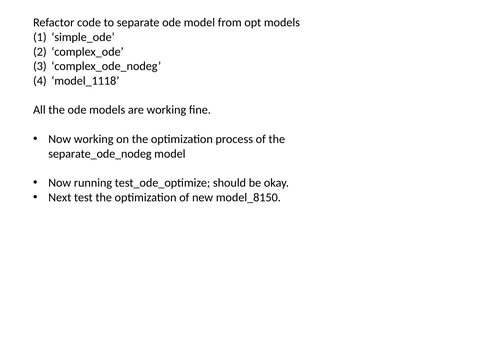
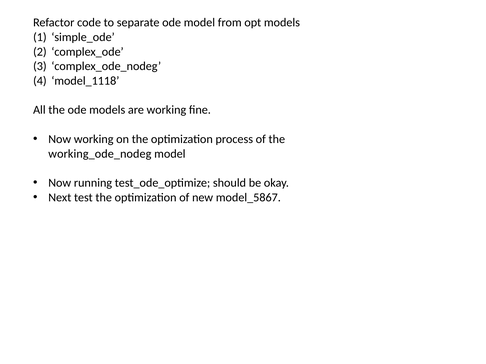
separate_ode_nodeg: separate_ode_nodeg -> working_ode_nodeg
model_8150: model_8150 -> model_5867
